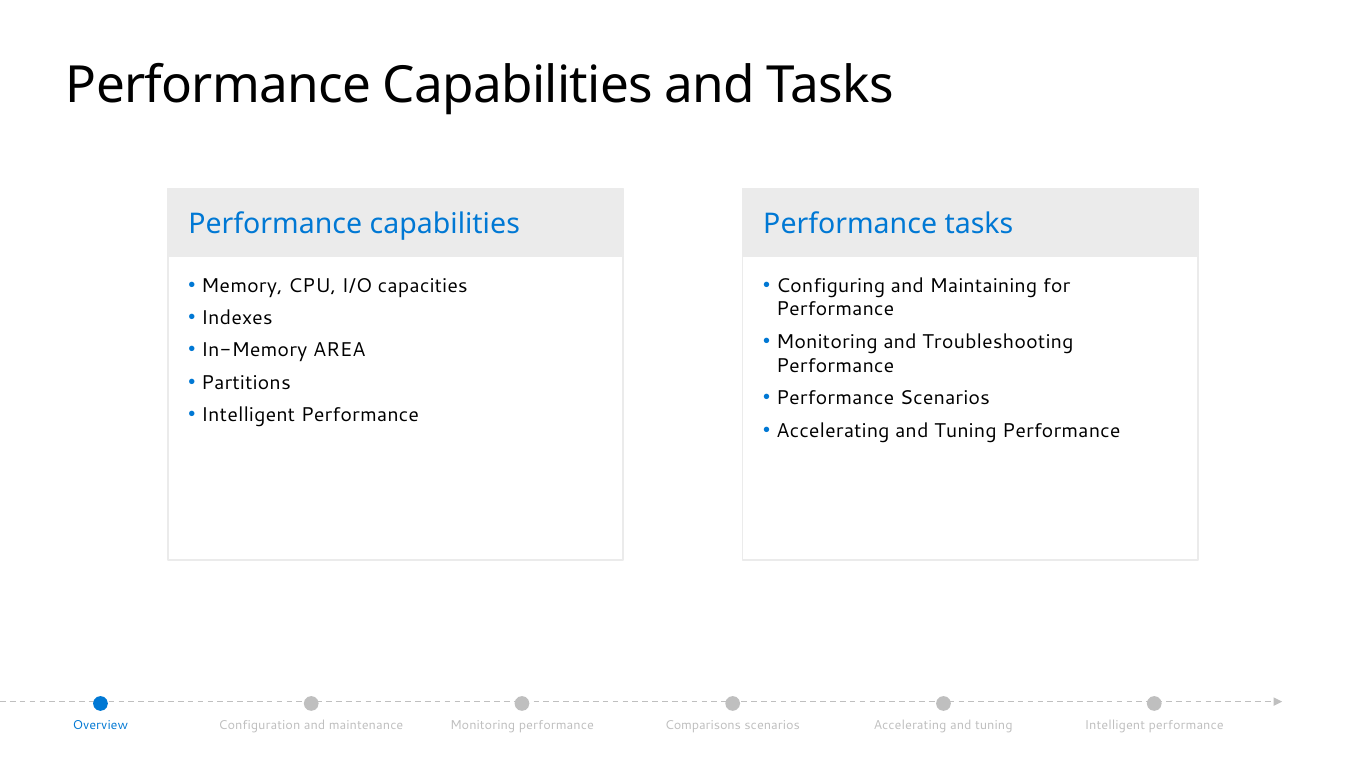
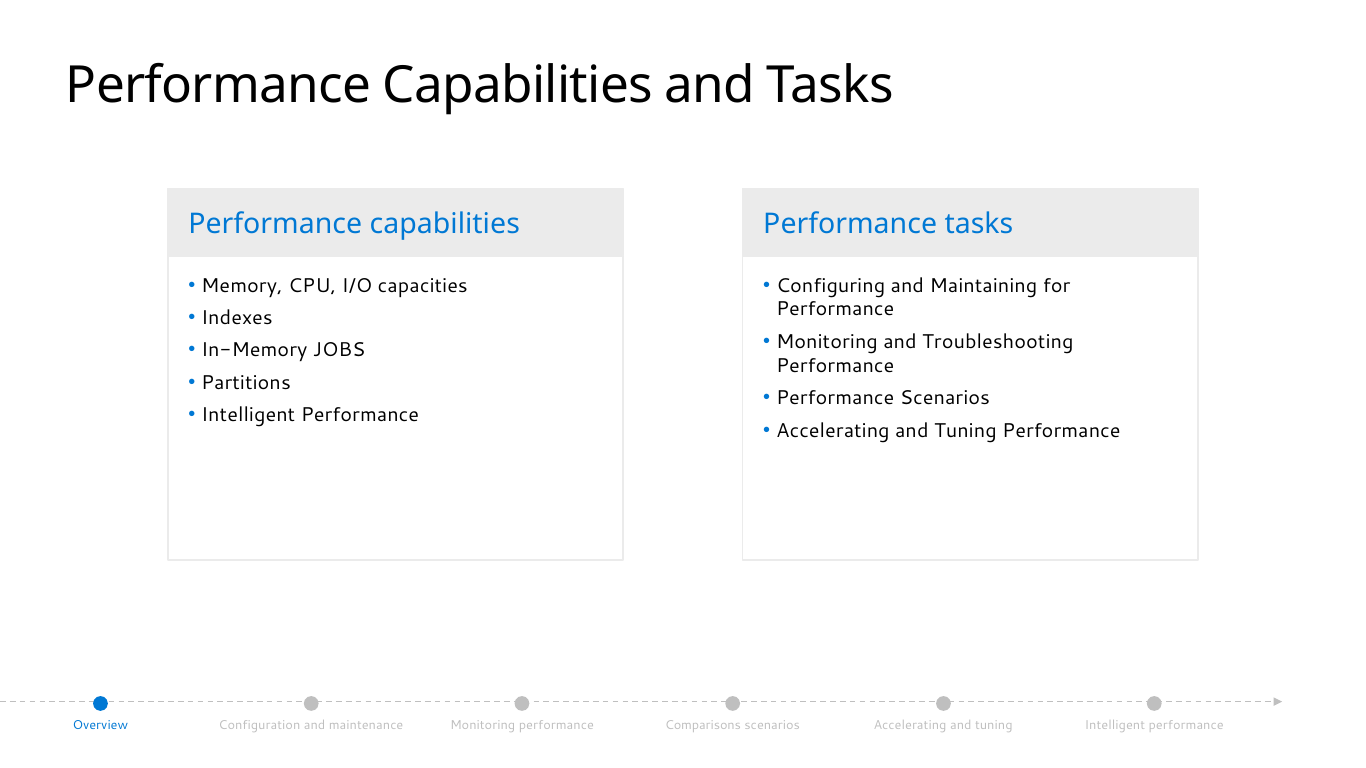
AREA: AREA -> JOBS
